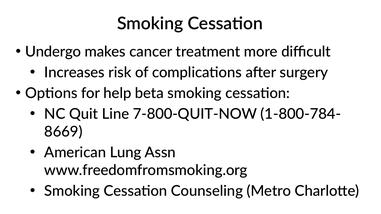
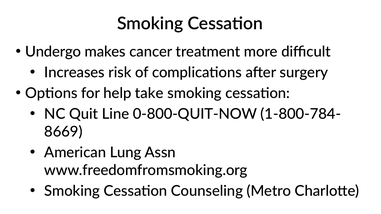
beta: beta -> take
7-800-QUIT-NOW: 7-800-QUIT-NOW -> 0-800-QUIT-NOW
